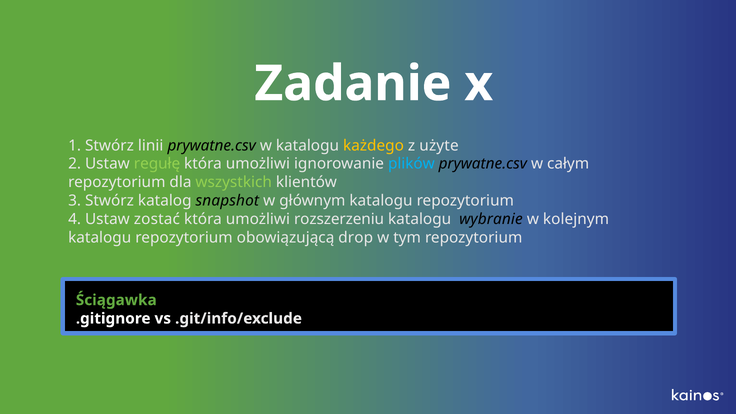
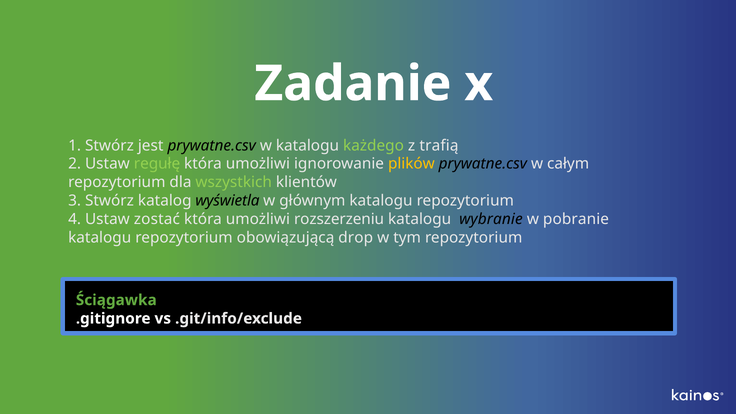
linii: linii -> jest
każdego colour: yellow -> light green
użyte: użyte -> trafią
plików colour: light blue -> yellow
snapshot: snapshot -> wyświetla
kolejnym: kolejnym -> pobranie
